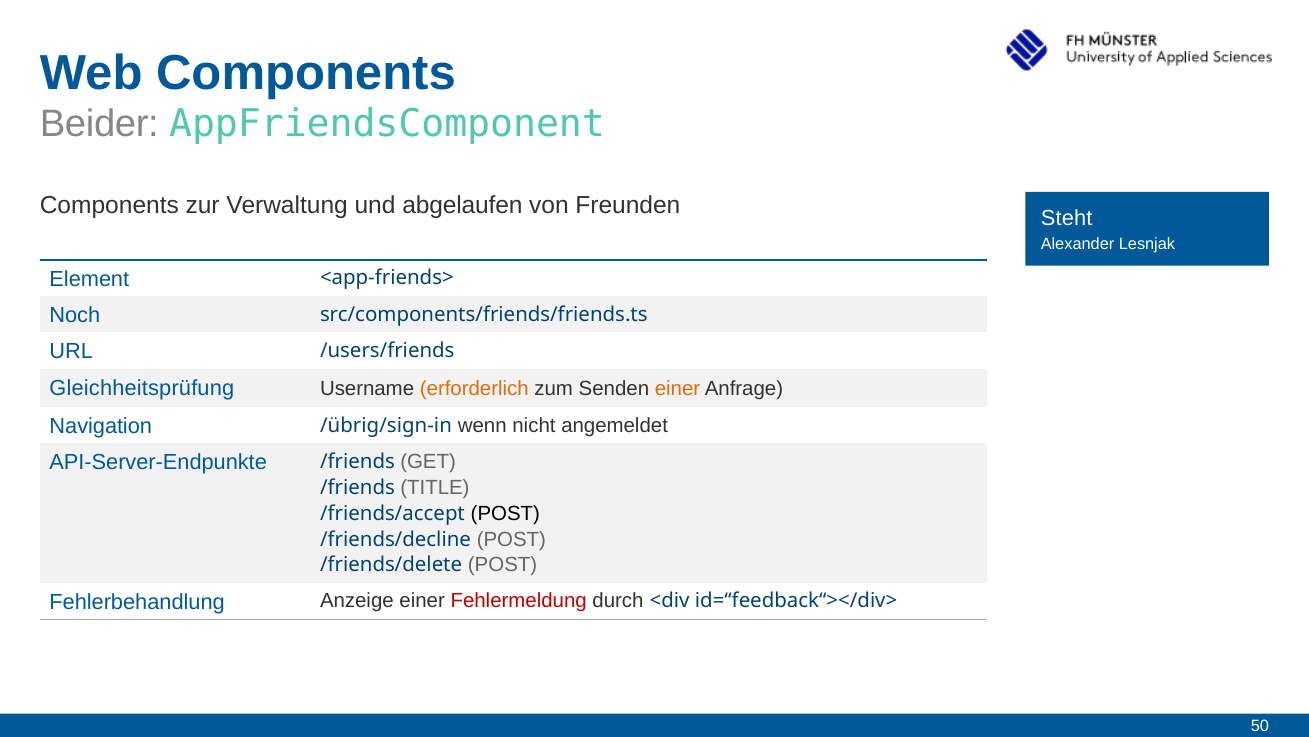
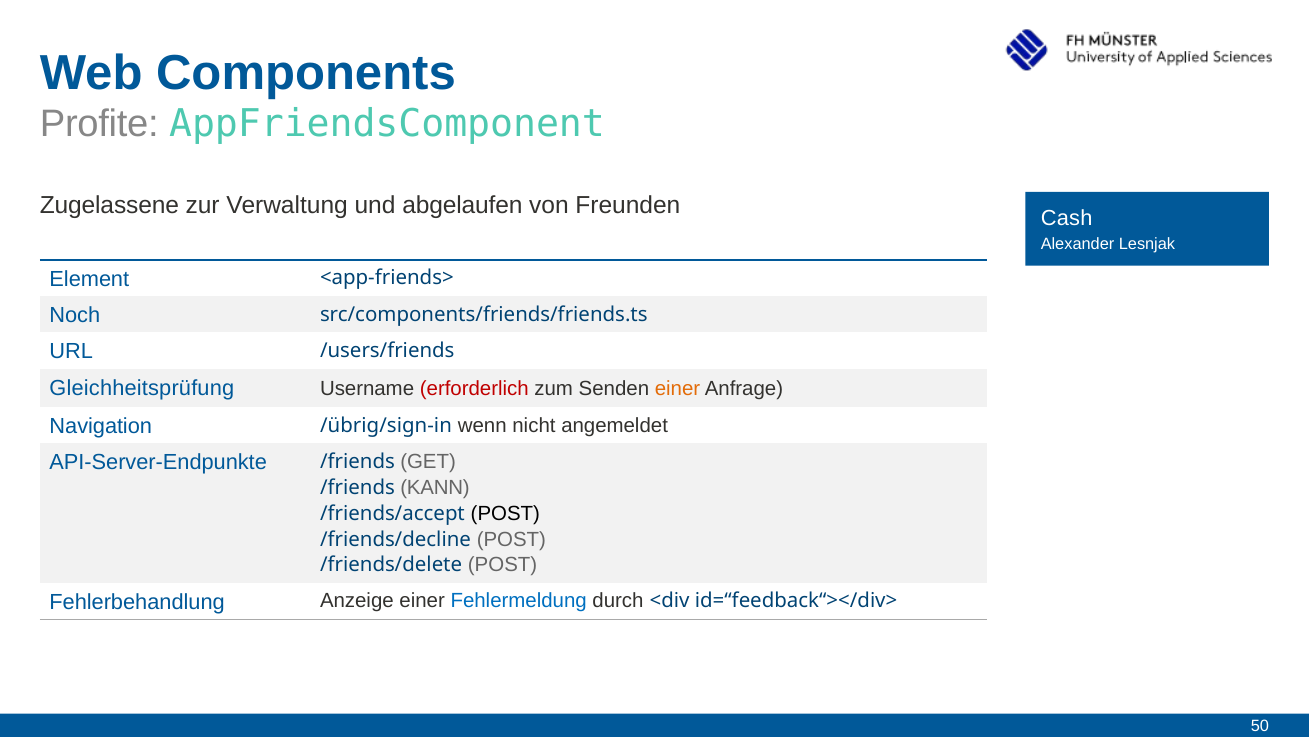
Beider: Beider -> Profite
Components at (109, 205): Components -> Zugelassene
Steht: Steht -> Cash
erforderlich colour: orange -> red
TITLE: TITLE -> KANN
Fehlermeldung colour: red -> blue
